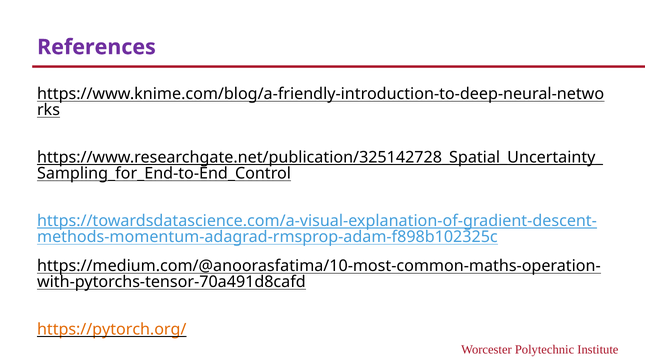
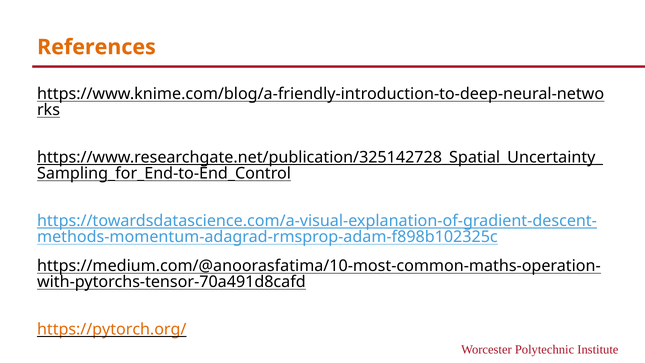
References colour: purple -> orange
